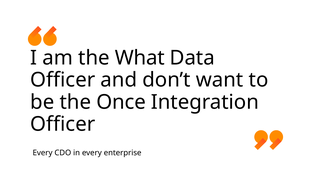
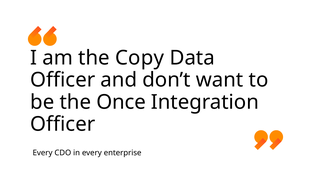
What: What -> Copy
